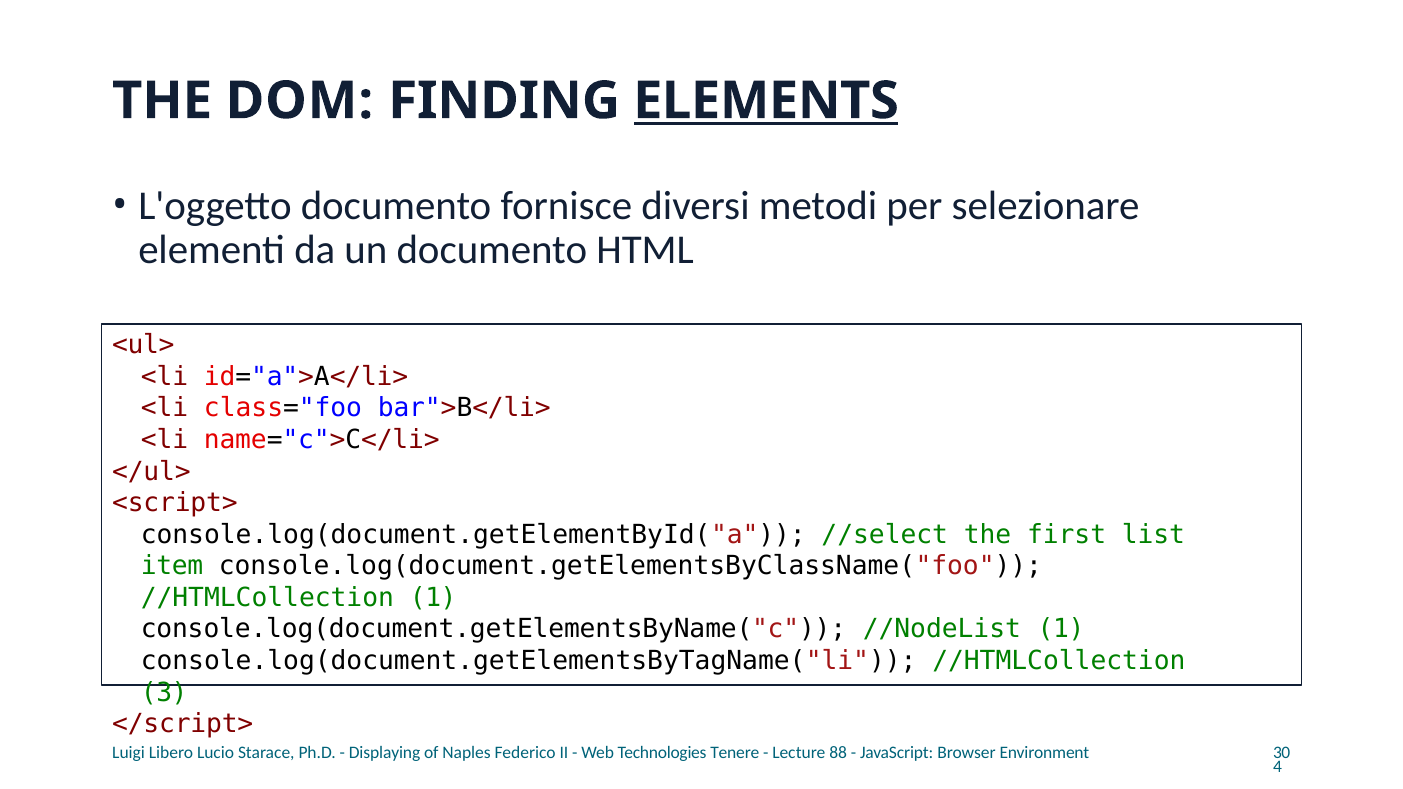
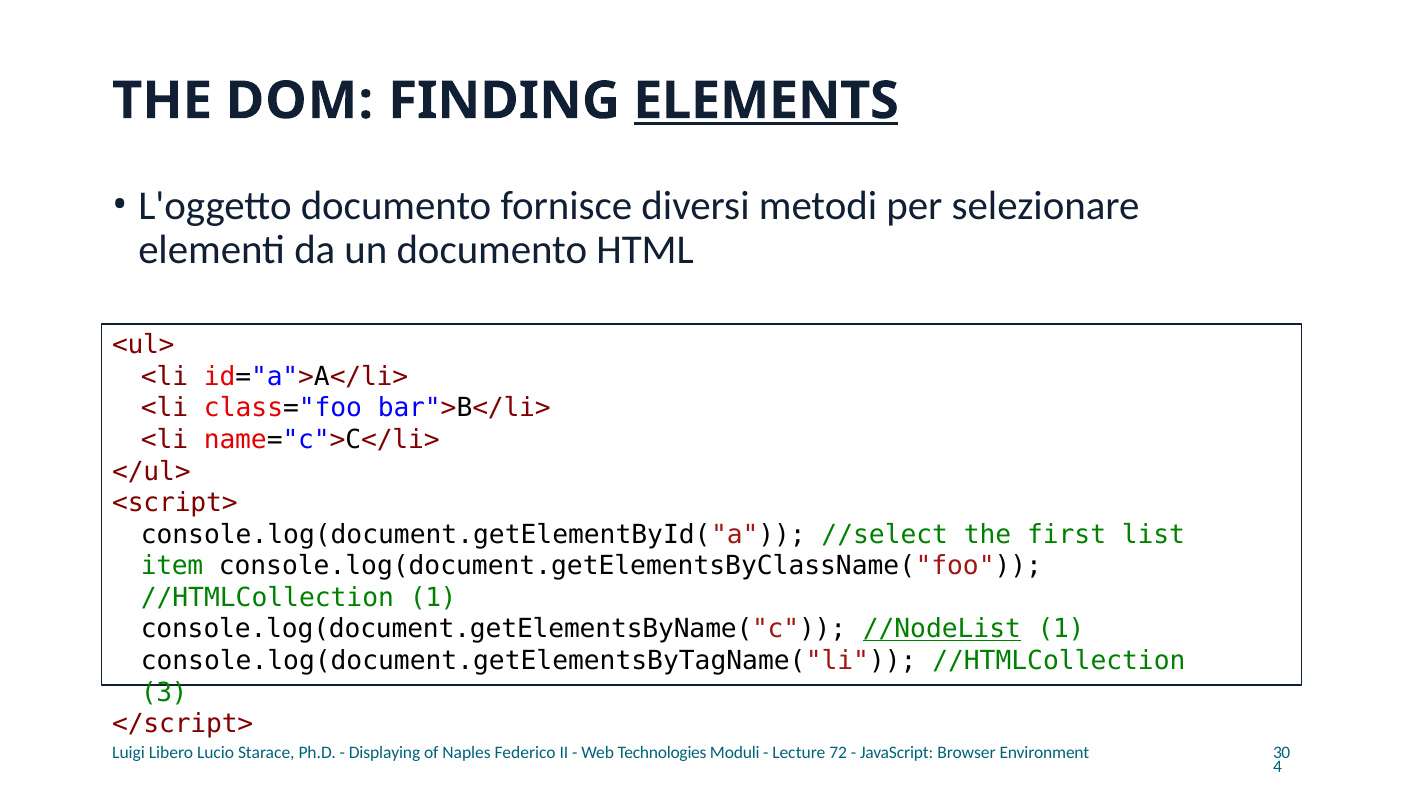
//NodeList underline: none -> present
Tenere: Tenere -> Moduli
88: 88 -> 72
